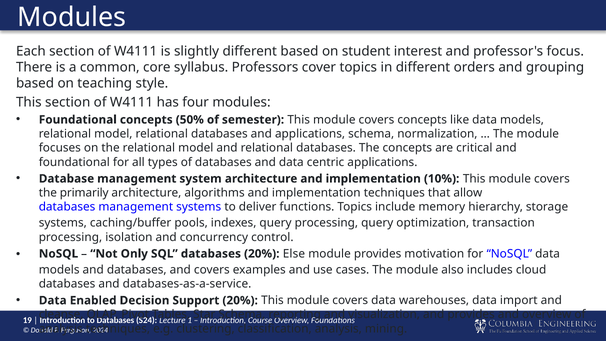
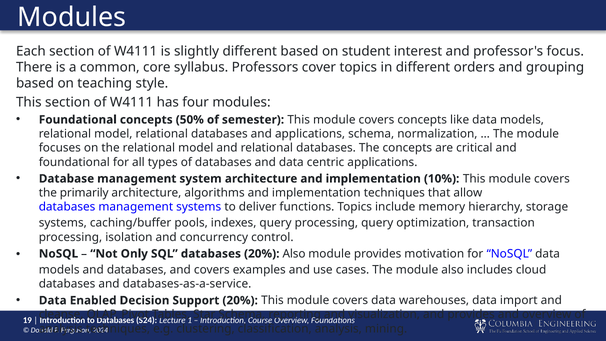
20% Else: Else -> Also
